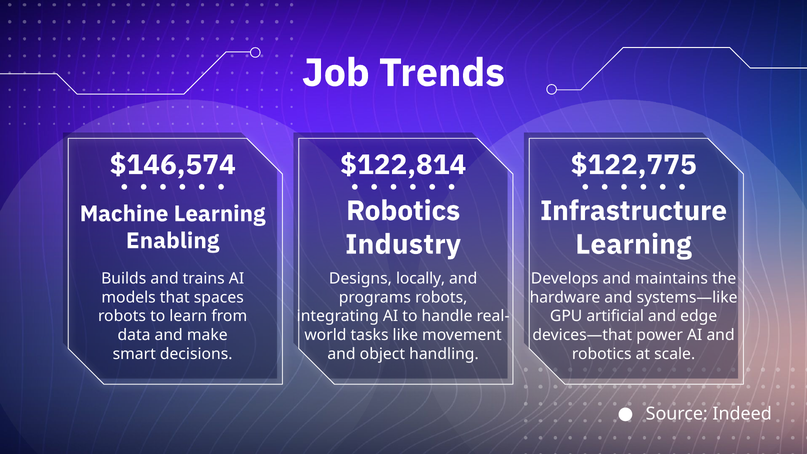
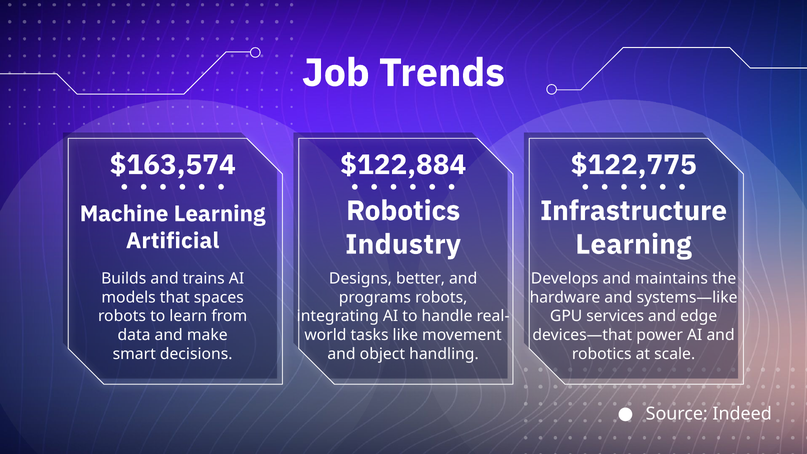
$146,574: $146,574 -> $163,574
$122,814: $122,814 -> $122,884
Enabling: Enabling -> Artificial
locally: locally -> better
artificial: artificial -> services
